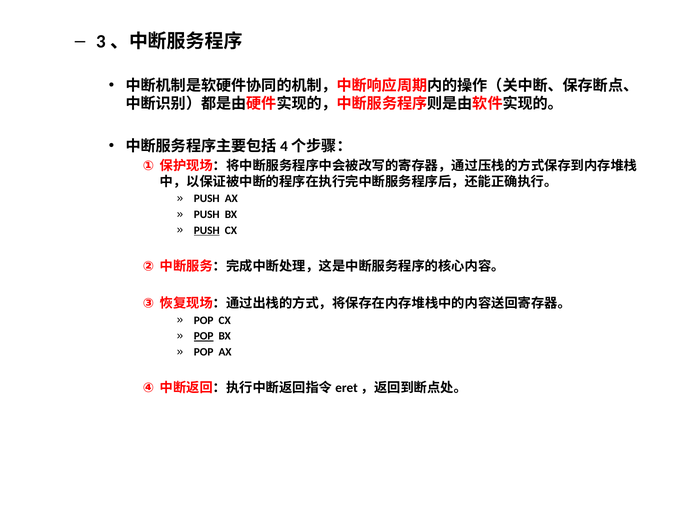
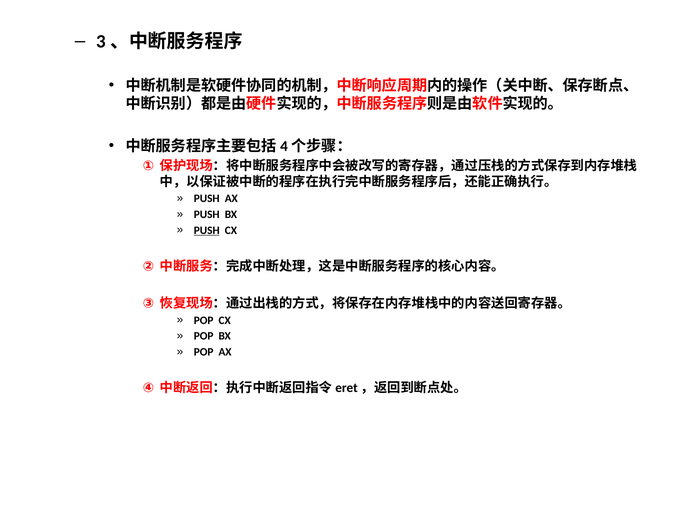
POP at (204, 336) underline: present -> none
